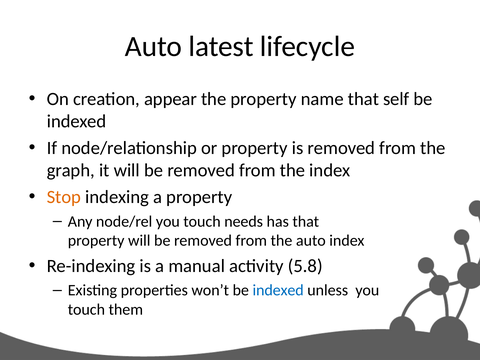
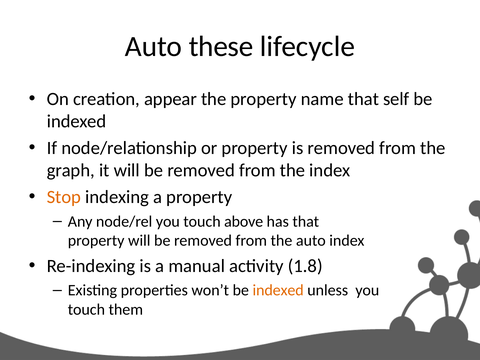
latest: latest -> these
needs: needs -> above
5.8: 5.8 -> 1.8
indexed at (278, 290) colour: blue -> orange
